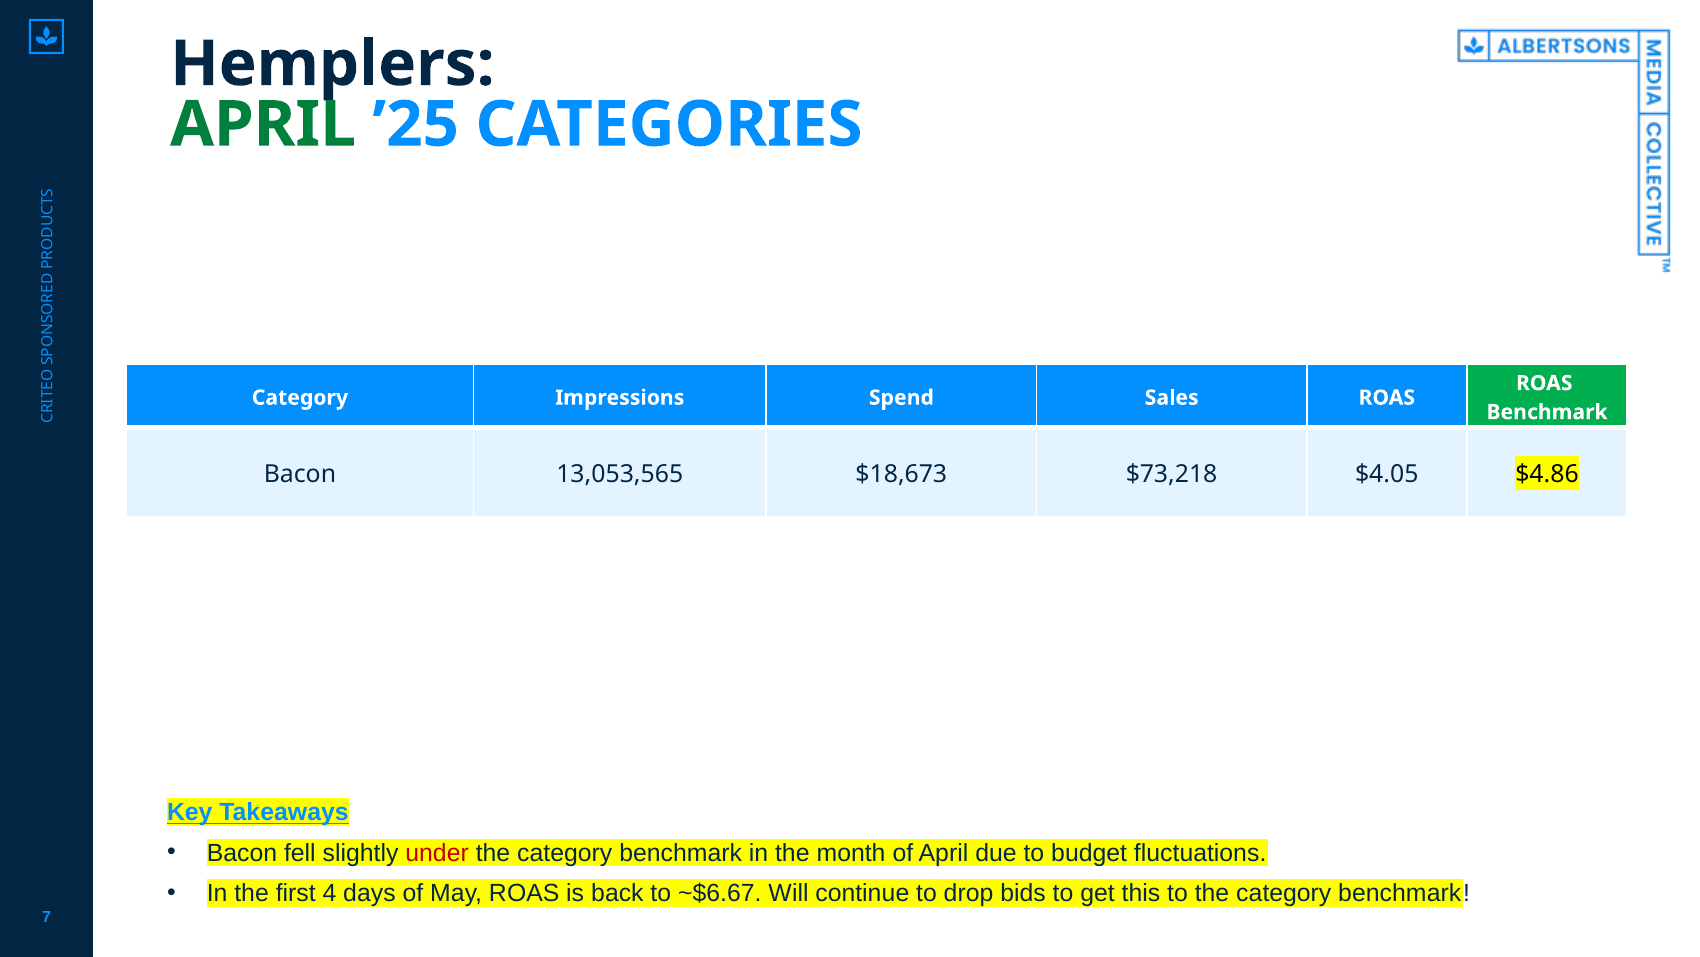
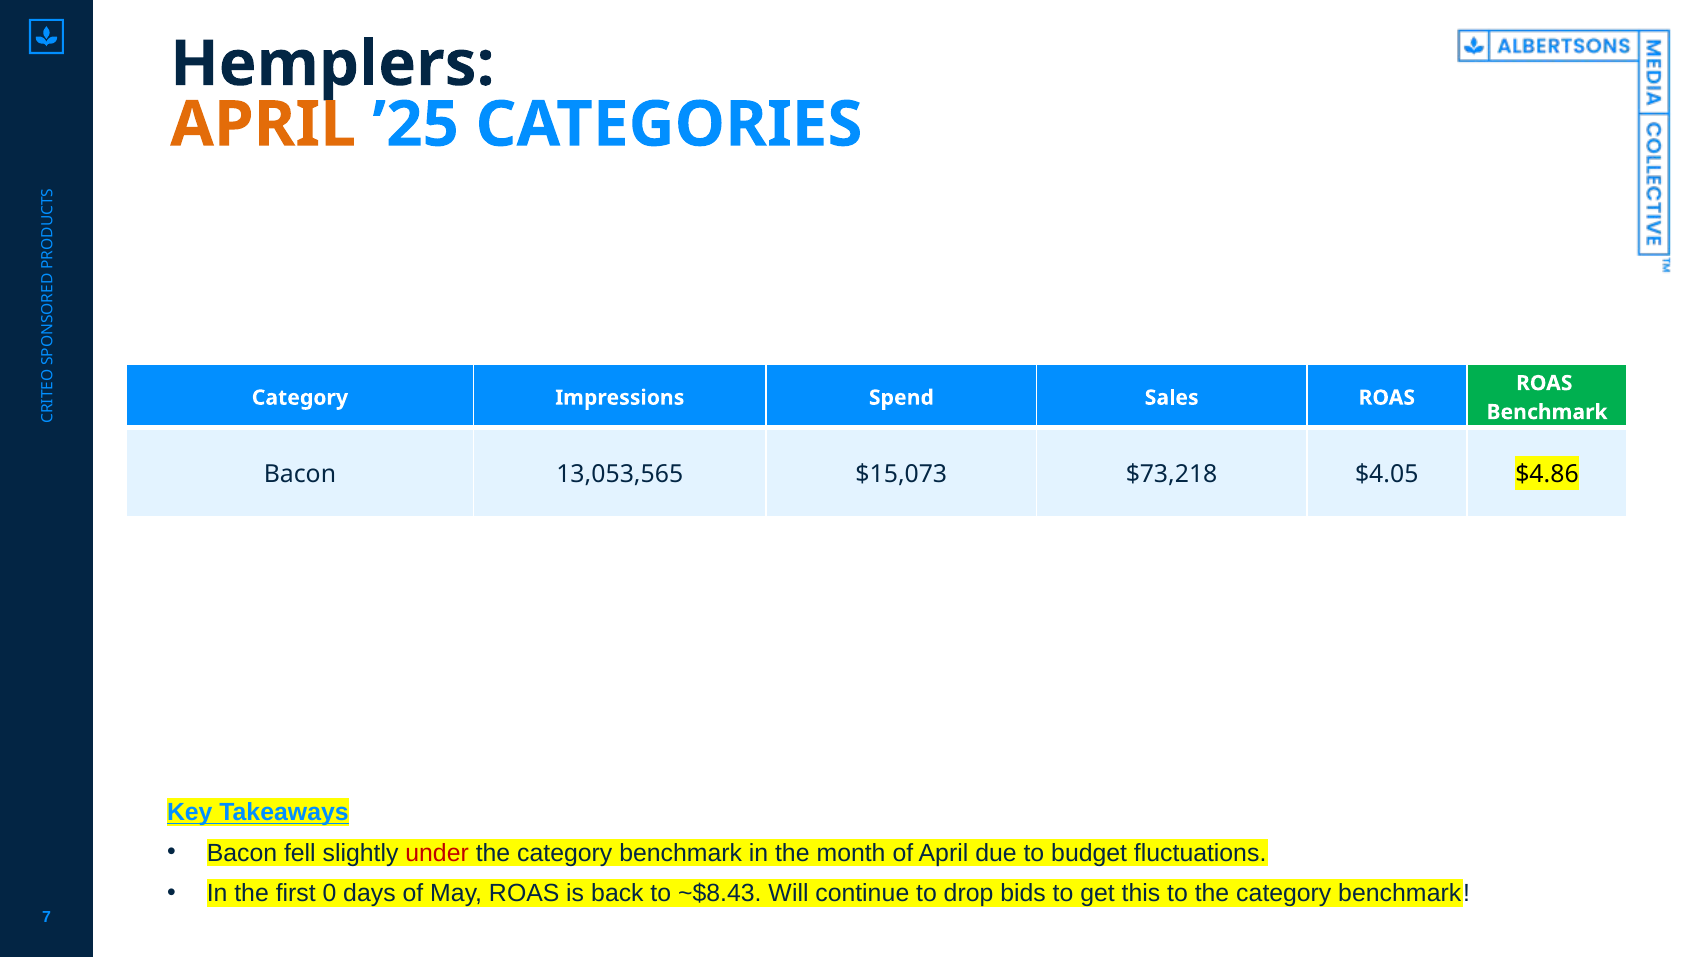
APRIL at (263, 125) colour: green -> orange
$18,673: $18,673 -> $15,073
4: 4 -> 0
~$6.67: ~$6.67 -> ~$8.43
